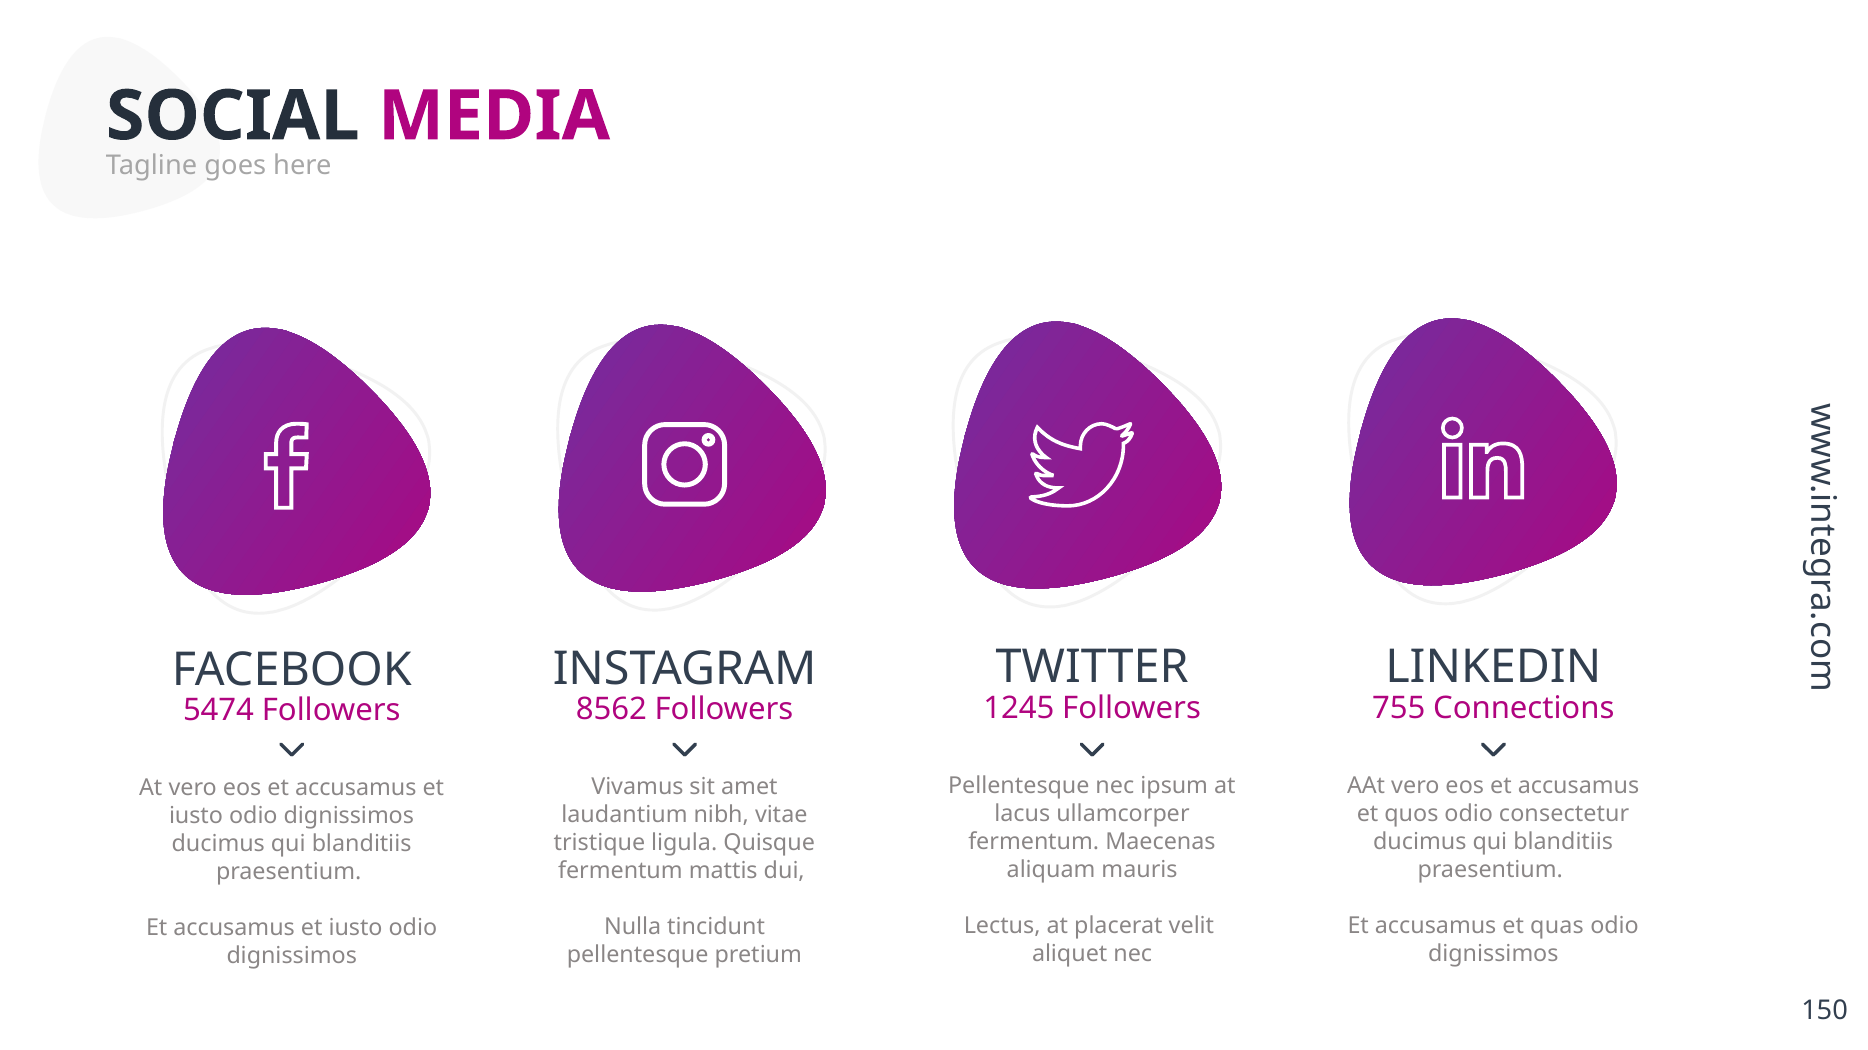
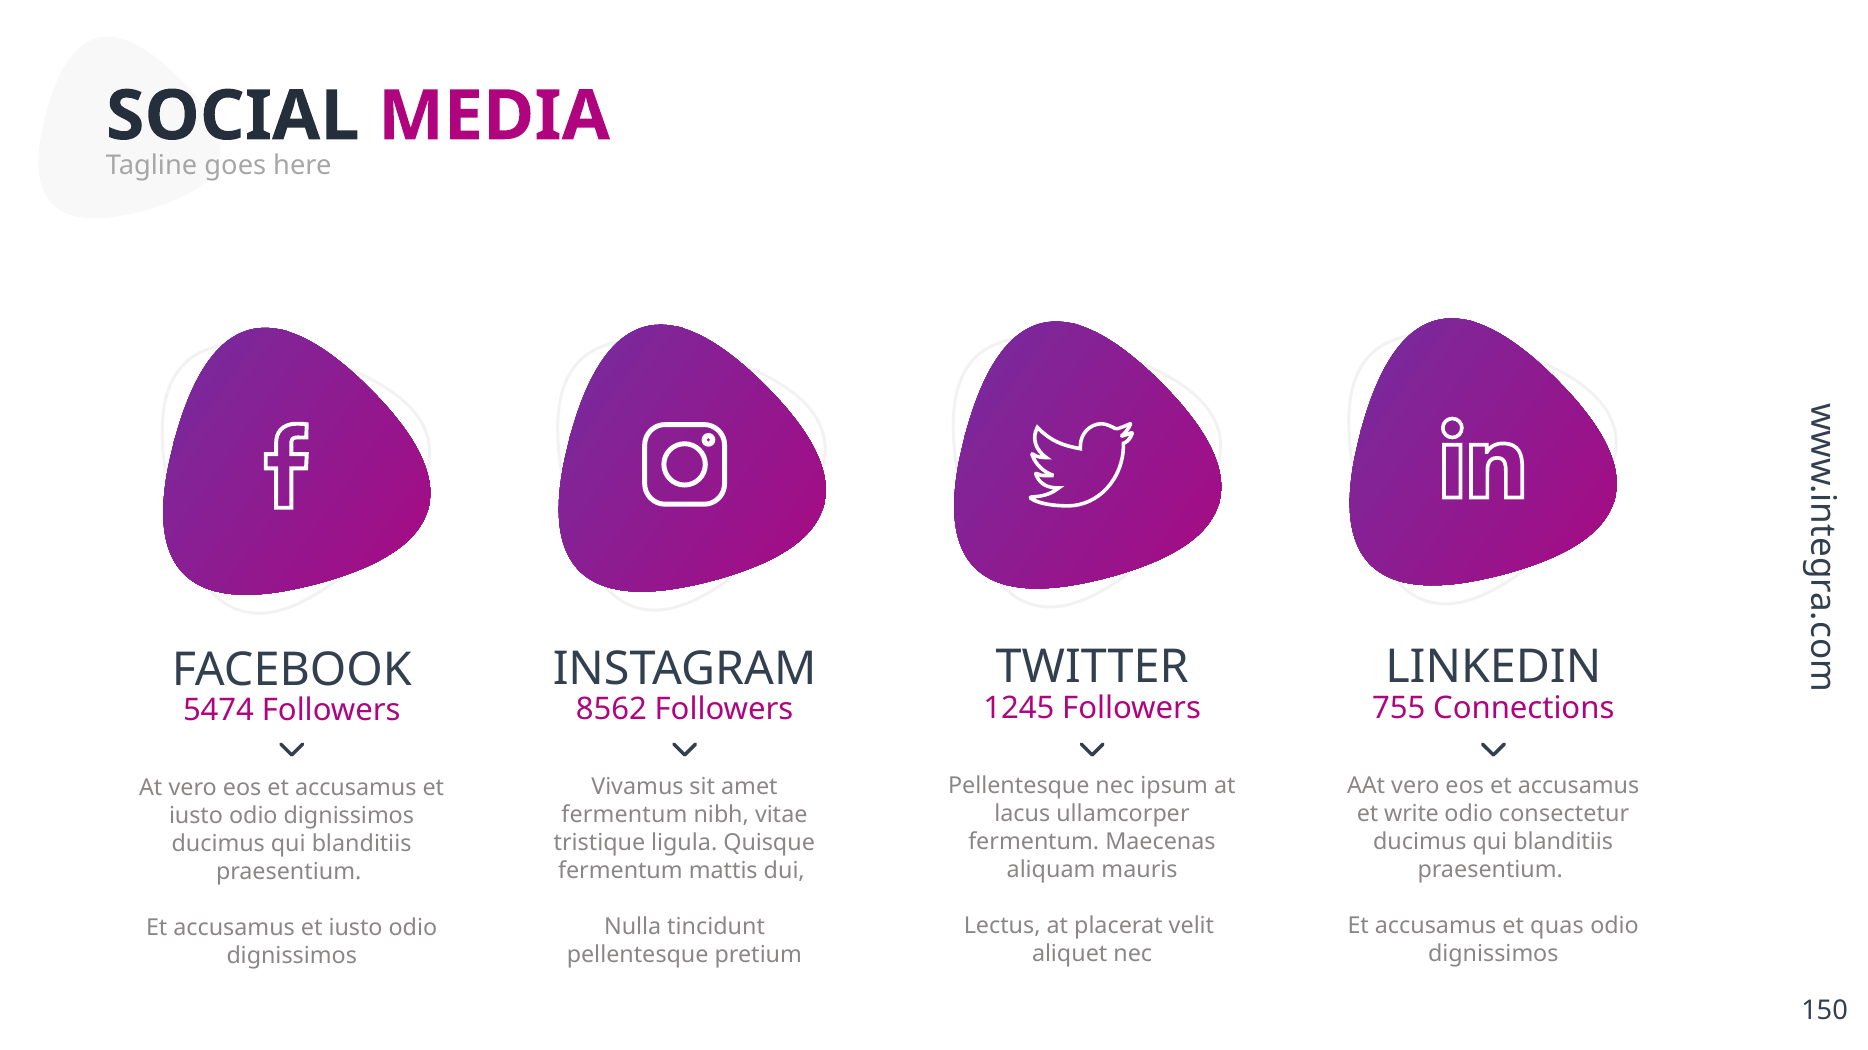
quos: quos -> write
laudantium at (624, 815): laudantium -> fermentum
